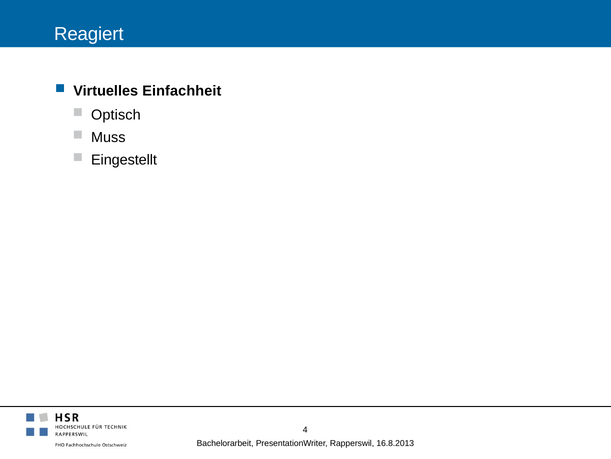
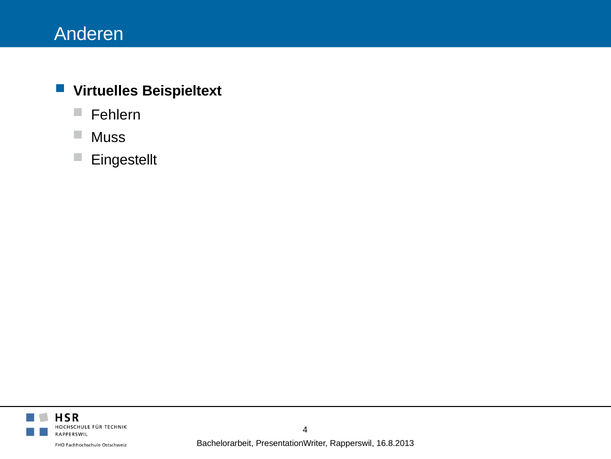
Reagiert: Reagiert -> Anderen
Einfachheit: Einfachheit -> Beispieltext
Optisch: Optisch -> Fehlern
